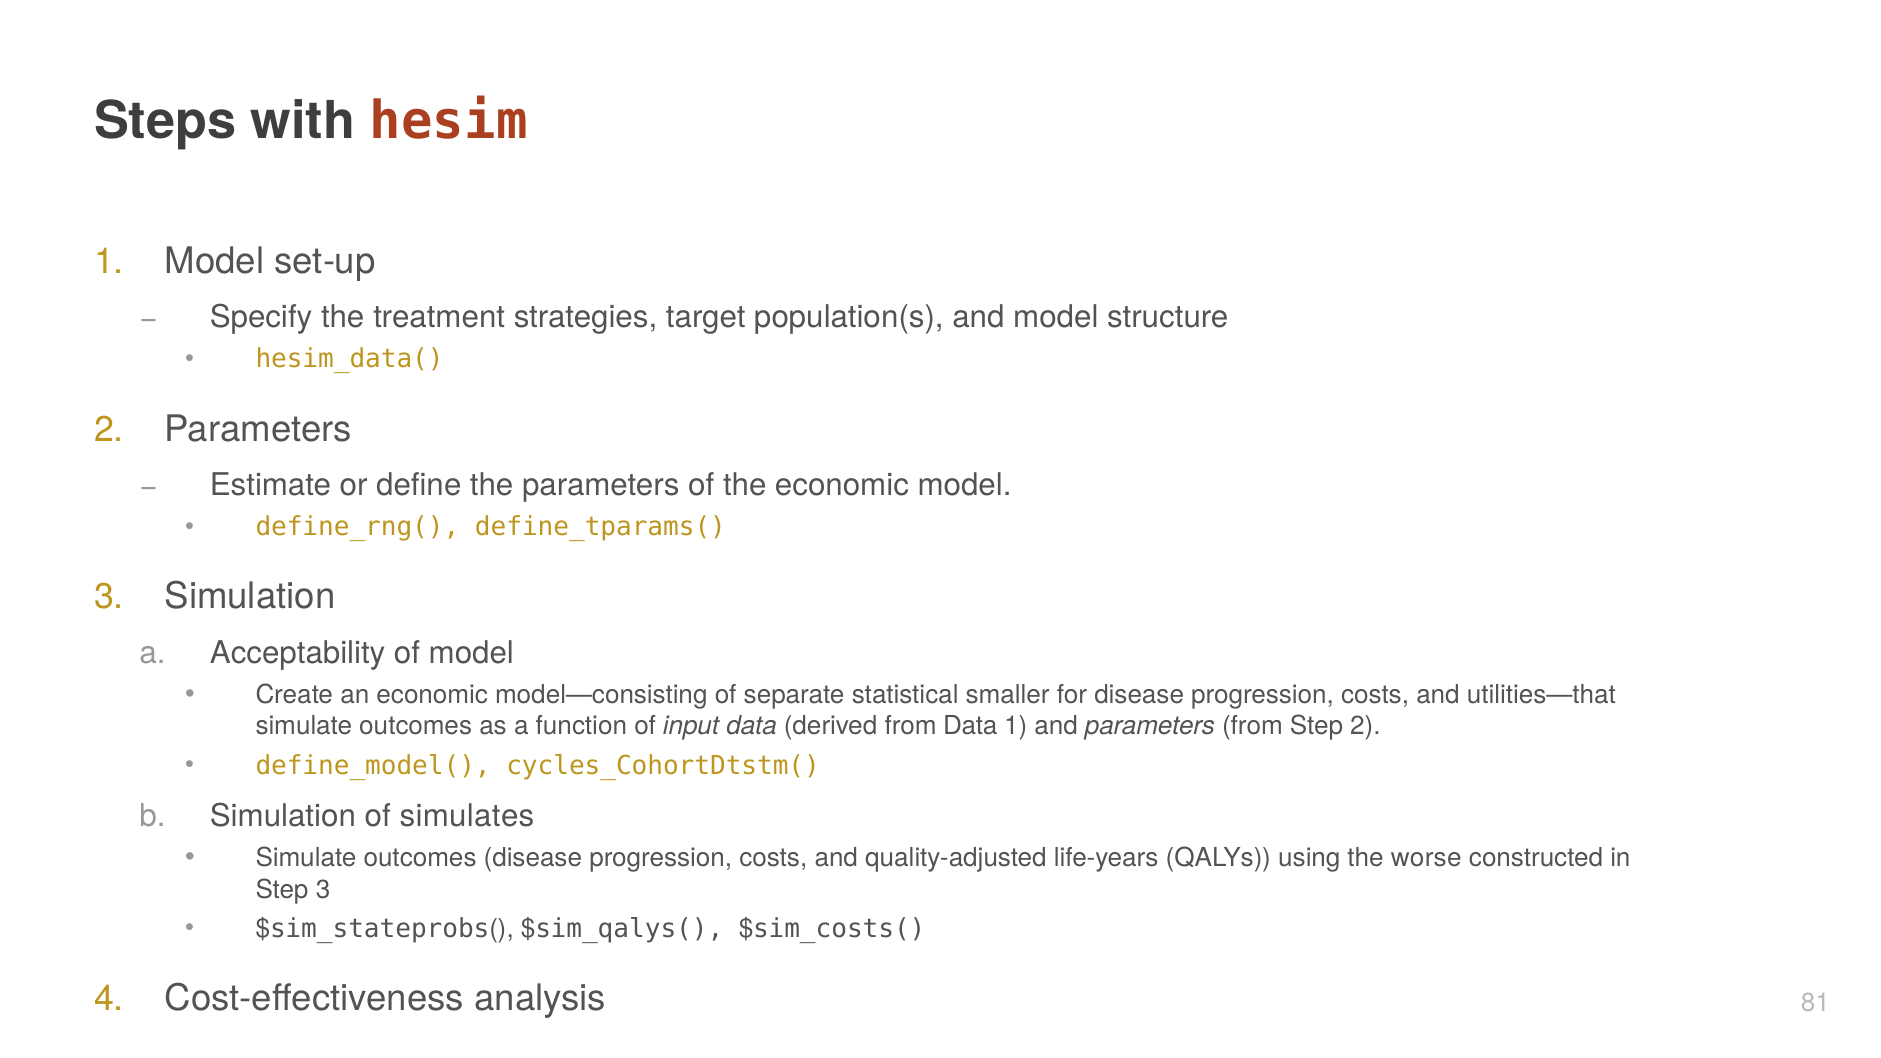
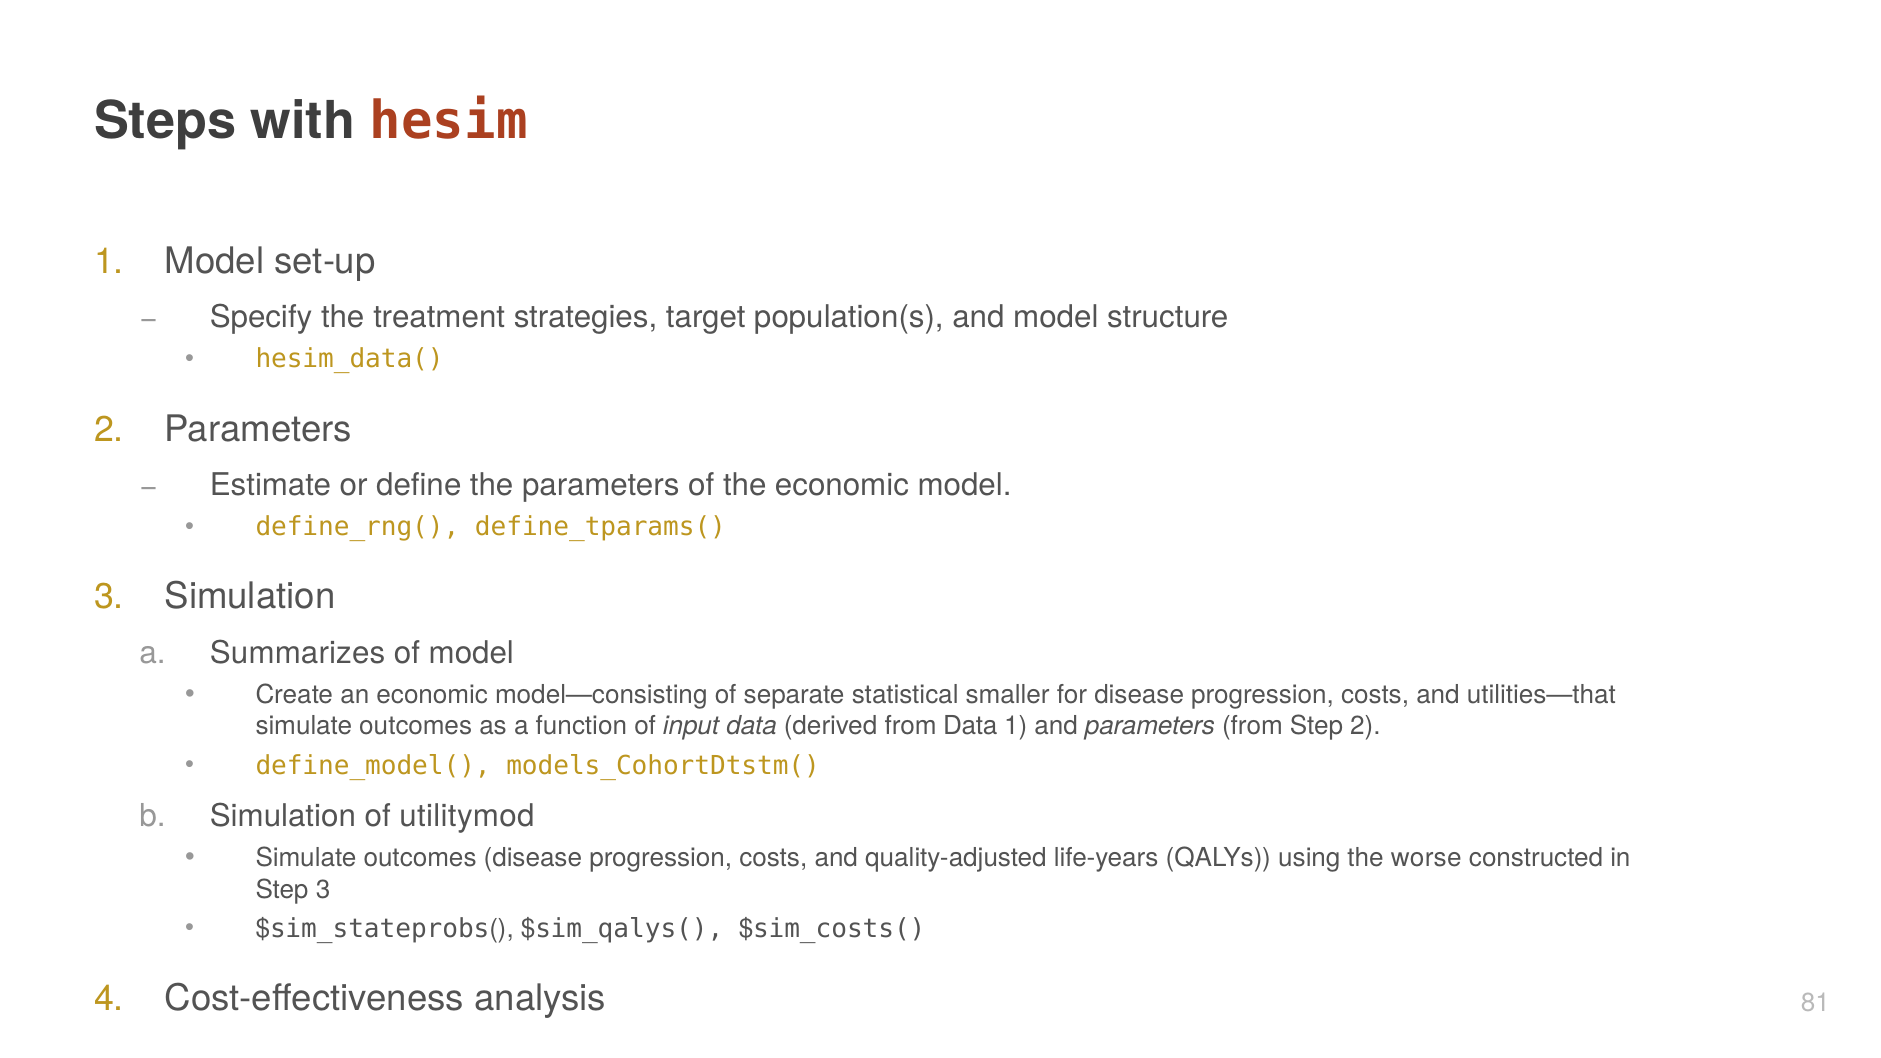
Acceptability: Acceptability -> Summarizes
cycles_CohortDtstm(: cycles_CohortDtstm( -> models_CohortDtstm(
simulates: simulates -> utilitymod
